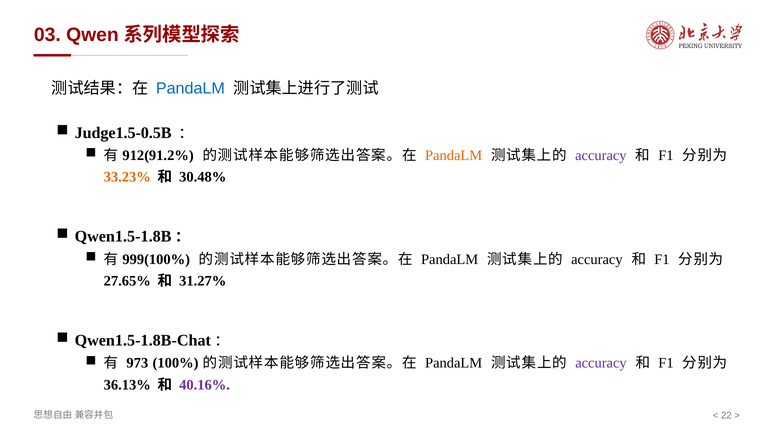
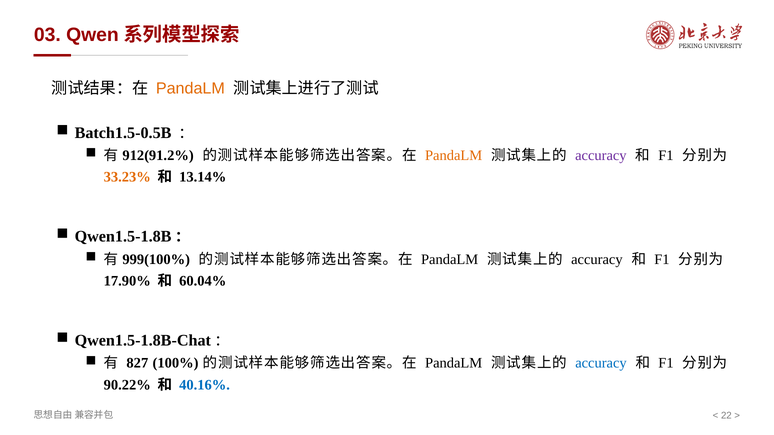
PandaLM at (190, 89) colour: blue -> orange
Judge1.5-0.5B: Judge1.5-0.5B -> Batch1.5-0.5B
30.48%: 30.48% -> 13.14%
27.65%: 27.65% -> 17.90%
31.27%: 31.27% -> 60.04%
973: 973 -> 827
accuracy at (601, 363) colour: purple -> blue
36.13%: 36.13% -> 90.22%
40.16% colour: purple -> blue
